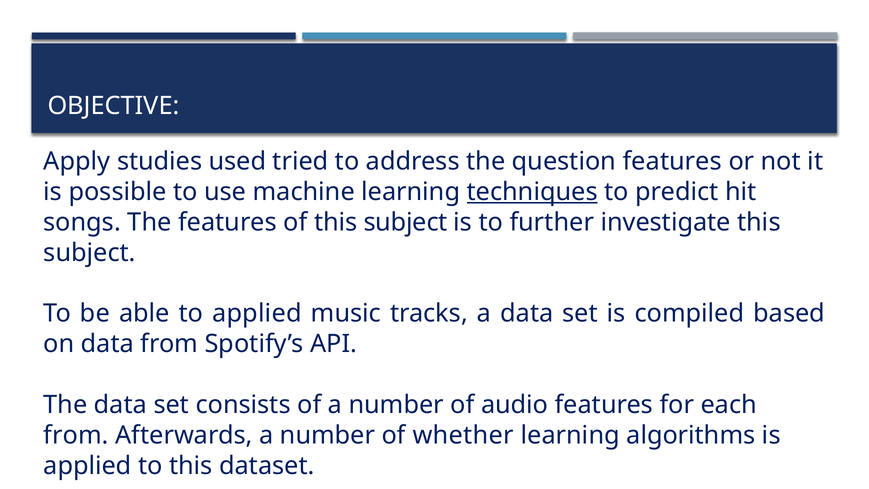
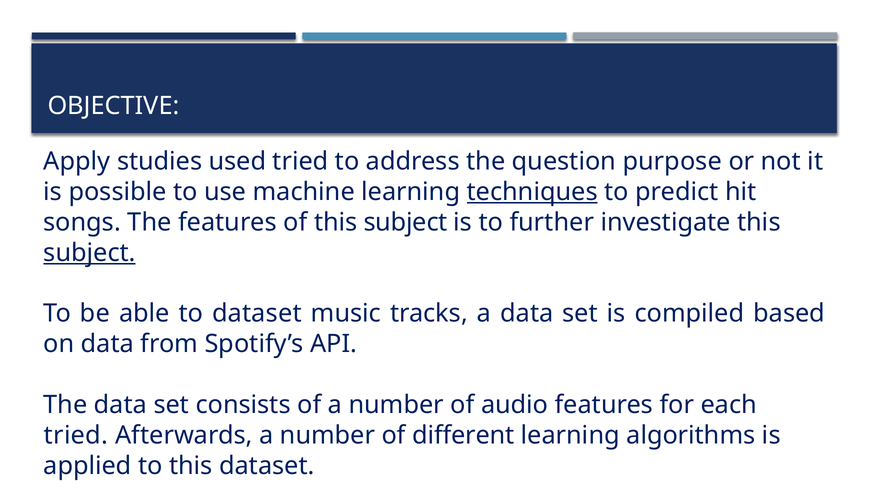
question features: features -> purpose
subject at (89, 253) underline: none -> present
to applied: applied -> dataset
from at (76, 435): from -> tried
whether: whether -> different
